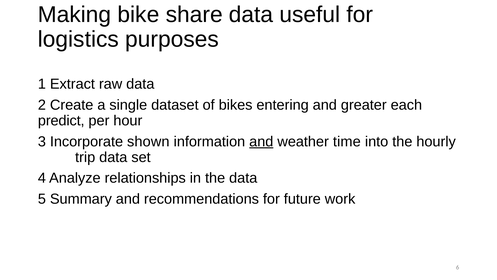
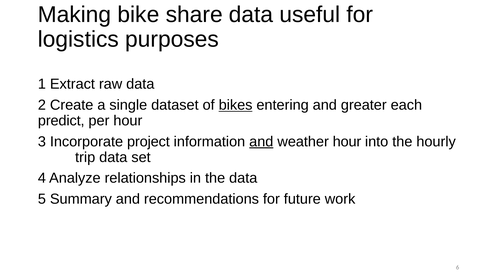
bikes underline: none -> present
shown: shown -> project
weather time: time -> hour
